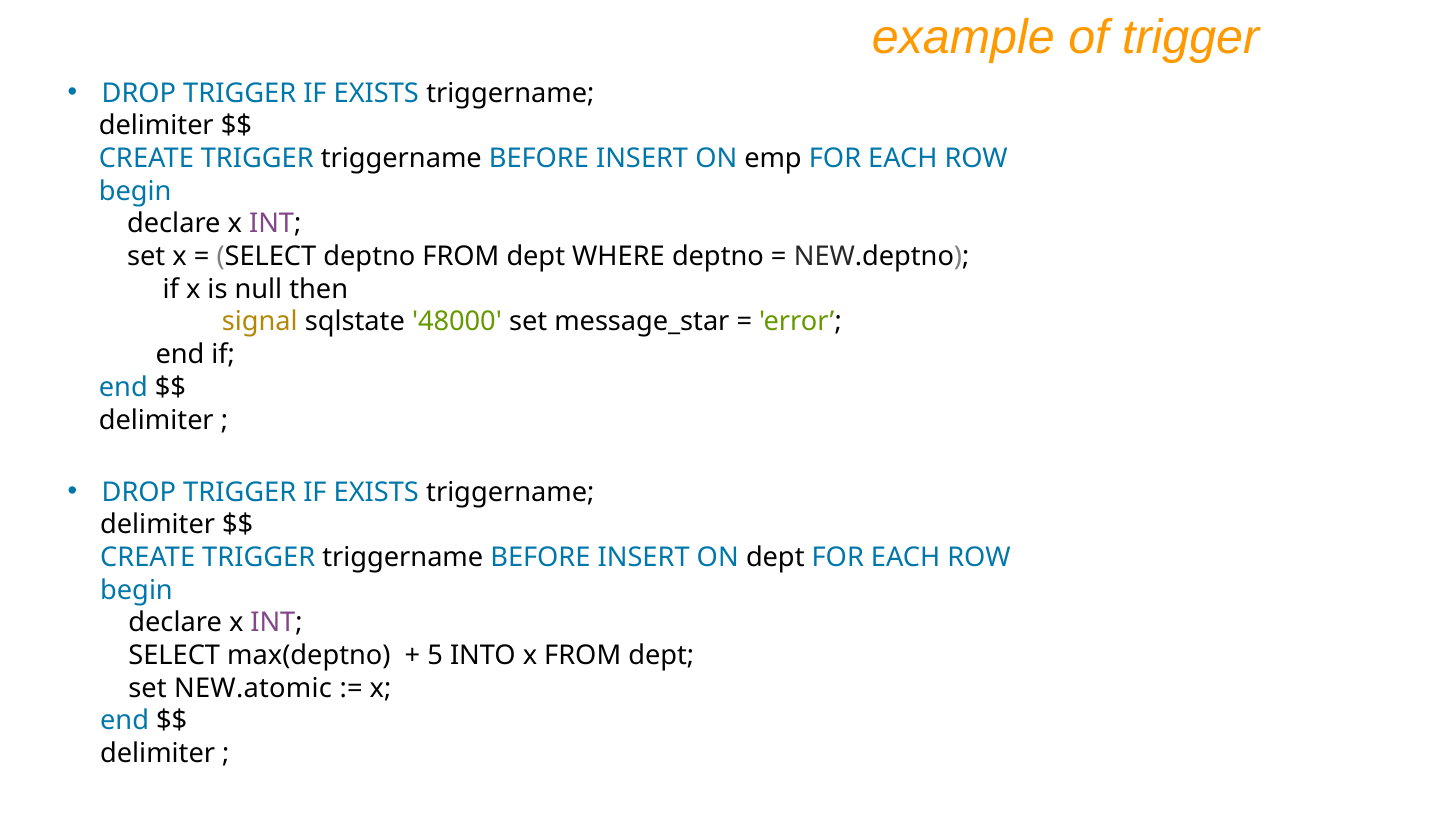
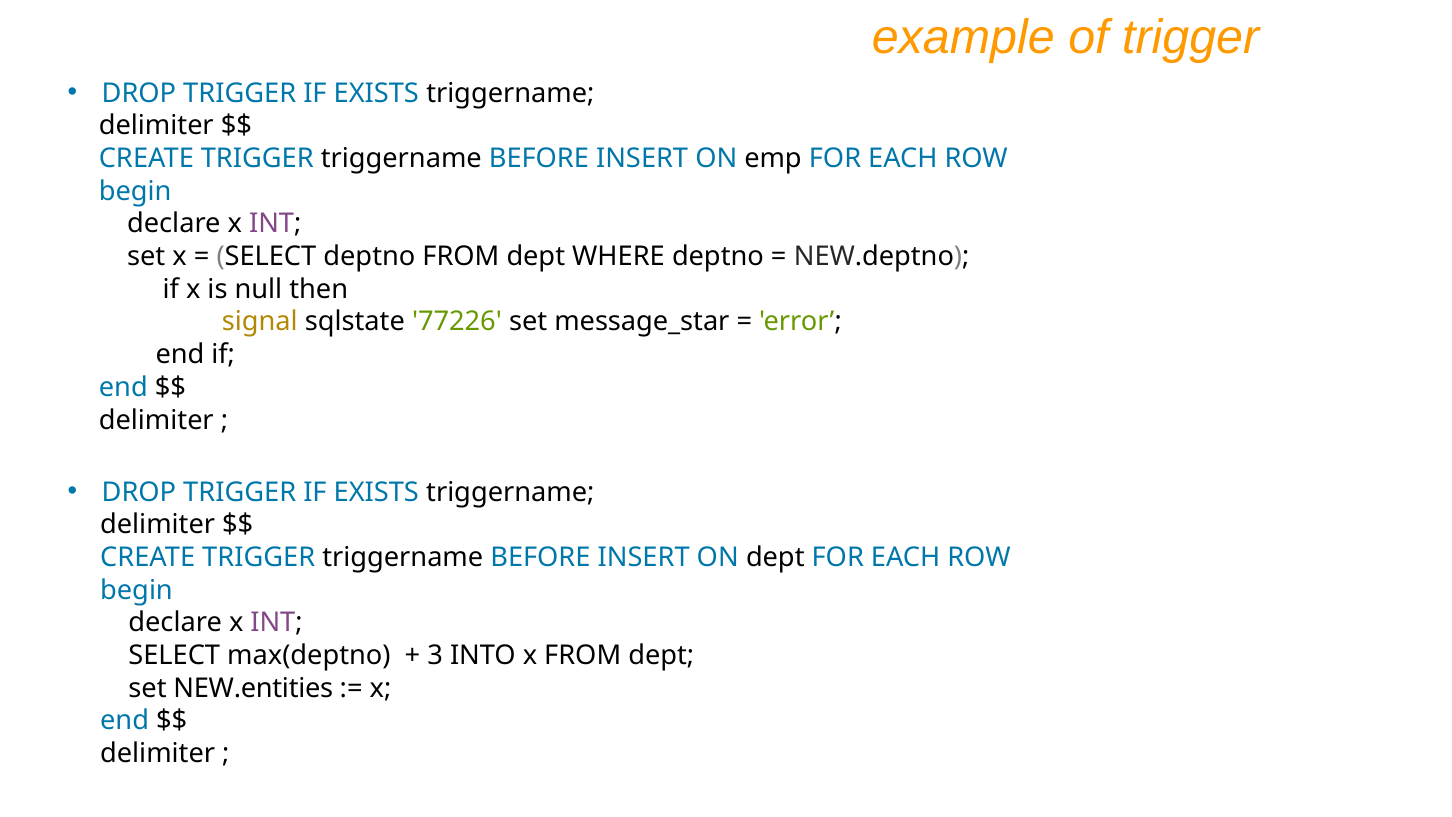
48000: 48000 -> 77226
5: 5 -> 3
NEW.atomic: NEW.atomic -> NEW.entities
